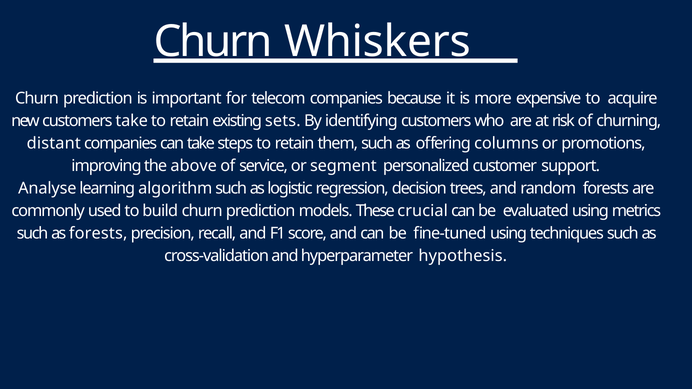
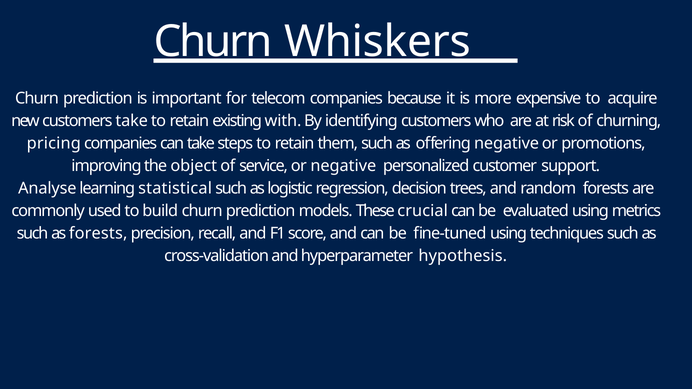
sets: sets -> with
distant: distant -> pricing
offering columns: columns -> negative
above: above -> object
or segment: segment -> negative
algorithm: algorithm -> statistical
